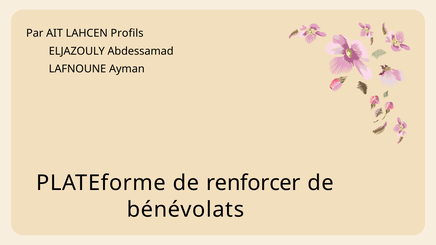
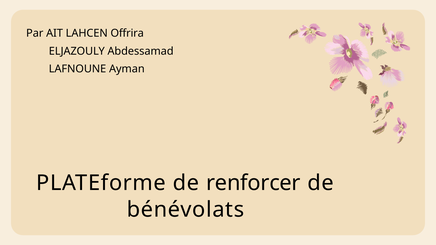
Profils: Profils -> Offrira
